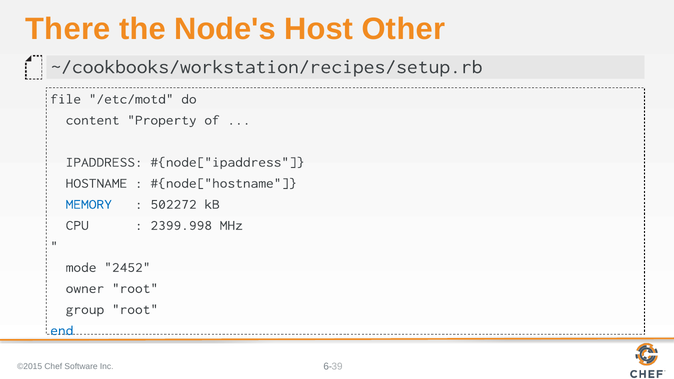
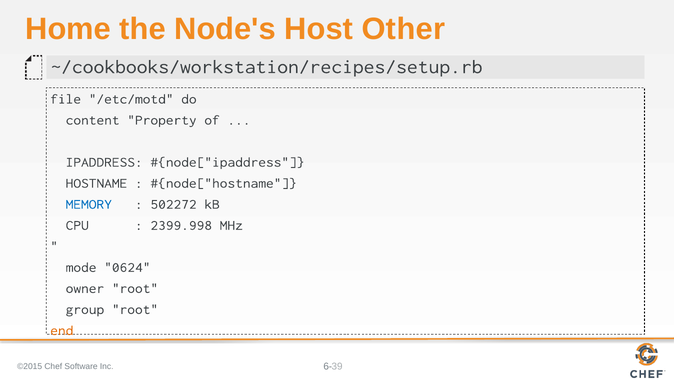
There: There -> Home
2452: 2452 -> 0624
end colour: blue -> orange
